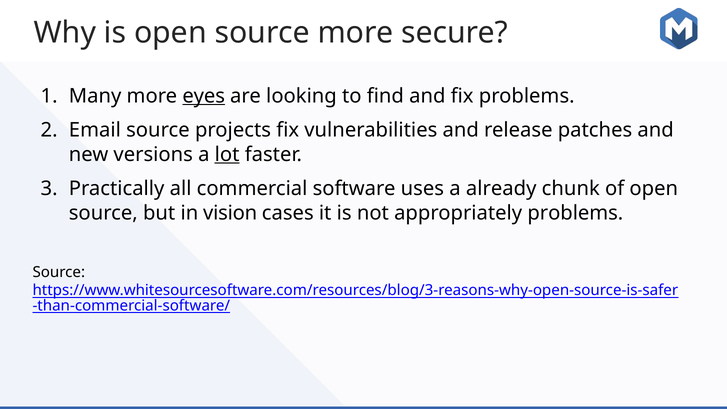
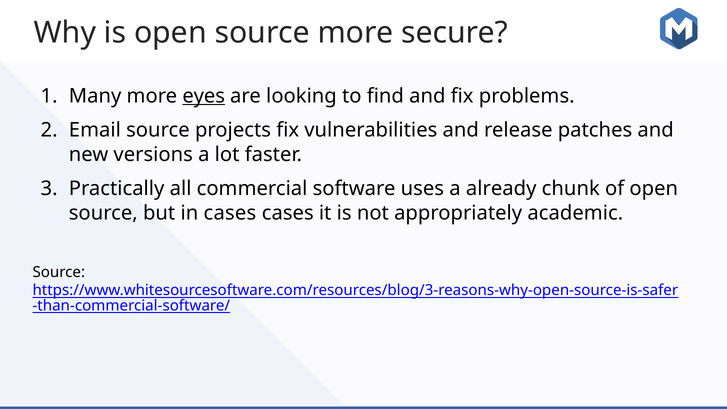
lot underline: present -> none
in vision: vision -> cases
appropriately problems: problems -> academic
